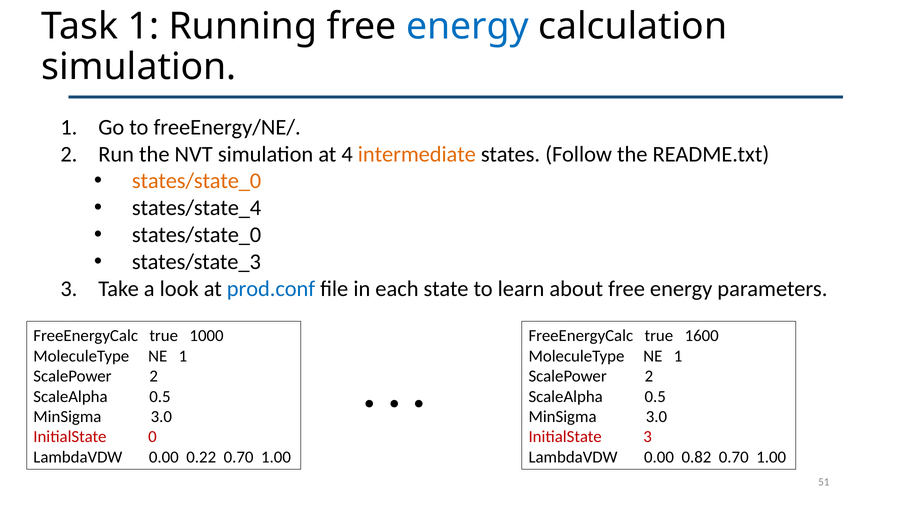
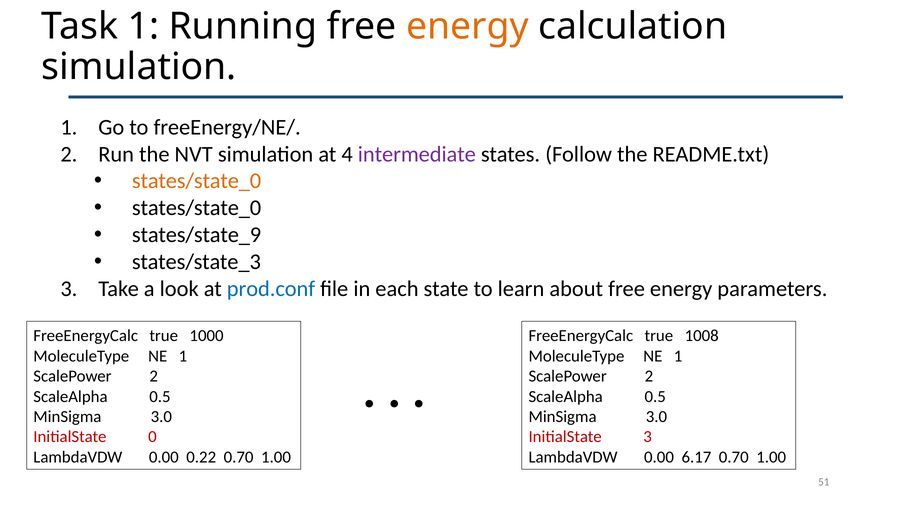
energy at (467, 26) colour: blue -> orange
intermediate colour: orange -> purple
states/state_4 at (197, 208): states/state_4 -> states/state_0
states/state_0 at (197, 235): states/state_0 -> states/state_9
1600: 1600 -> 1008
0.82: 0.82 -> 6.17
